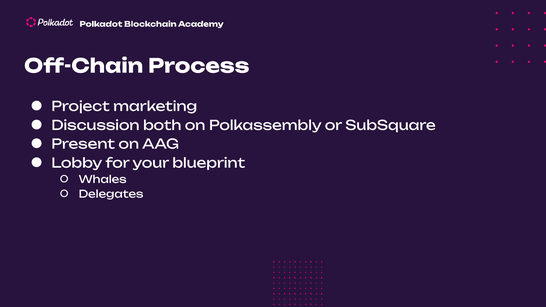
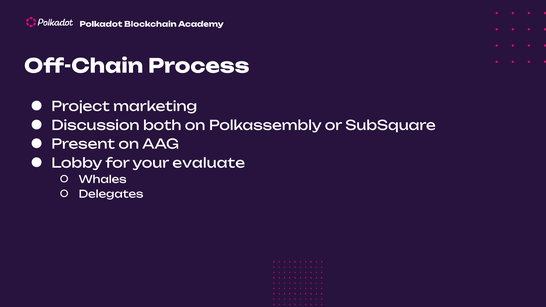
blueprint: blueprint -> evaluate
